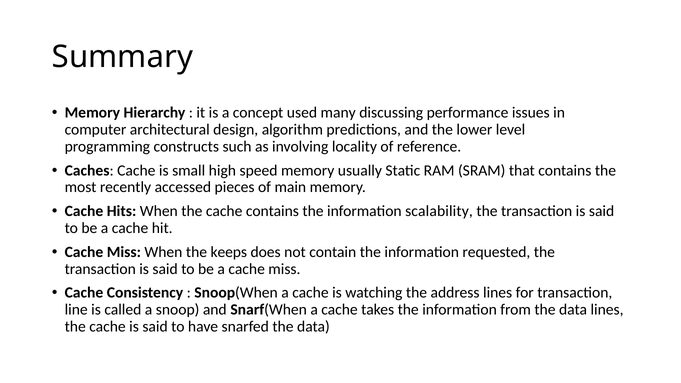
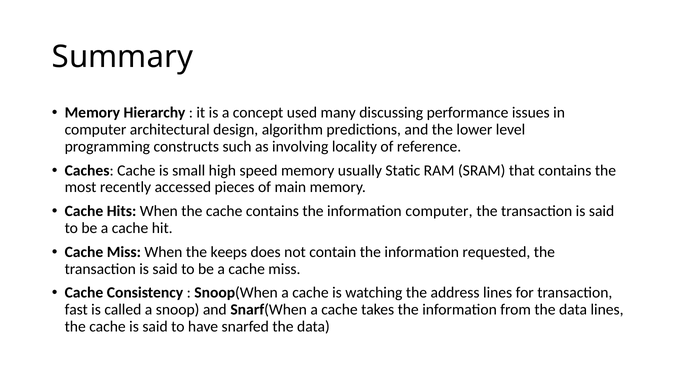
information scalability: scalability -> computer
line: line -> fast
